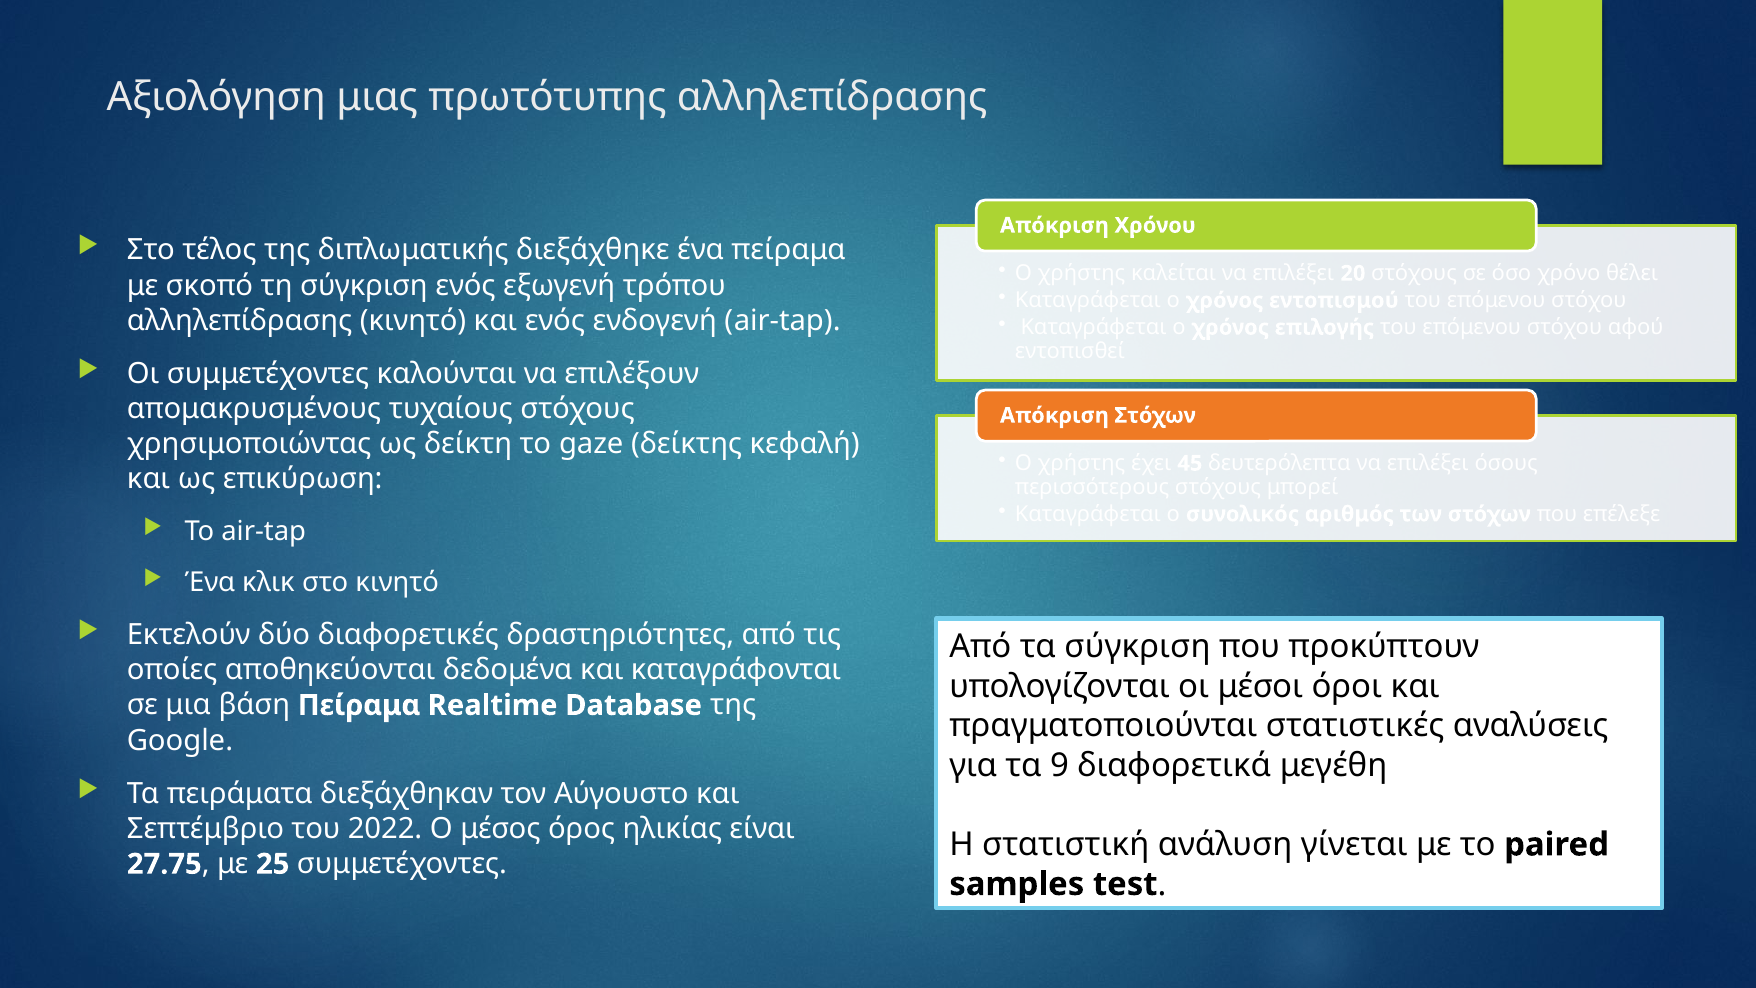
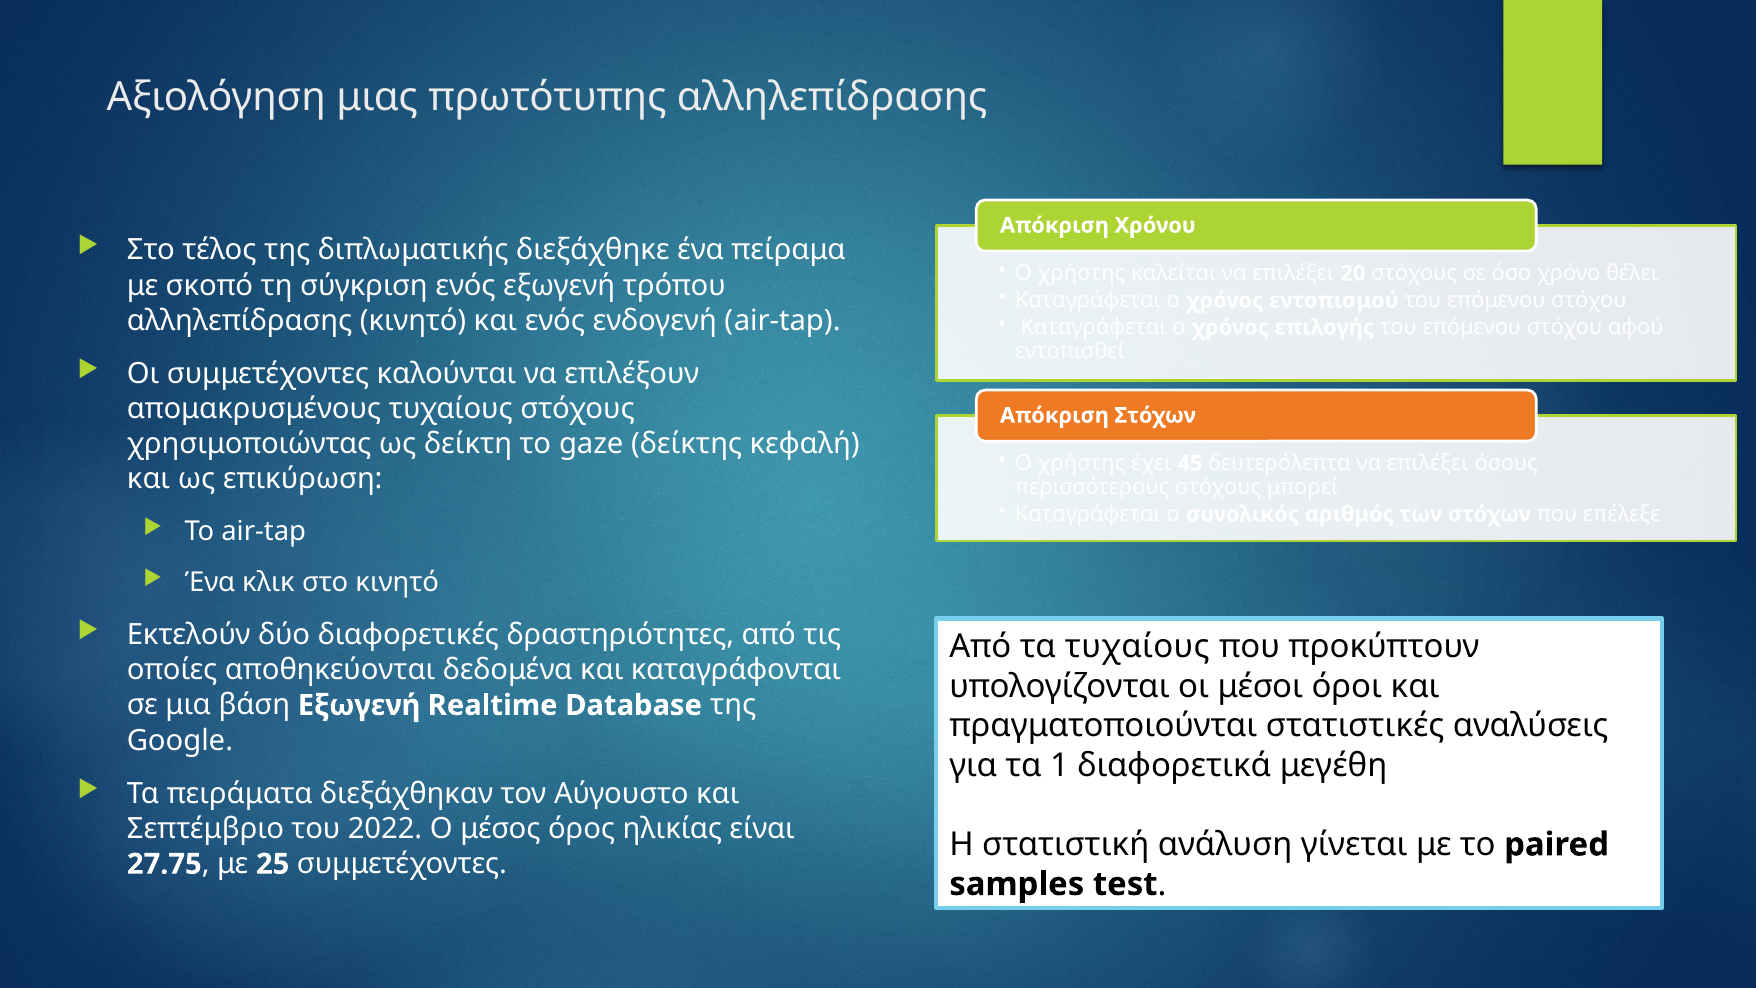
τα σύγκριση: σύγκριση -> τυχαίους
βάση Πείραμα: Πείραμα -> Εξωγενή
9: 9 -> 1
